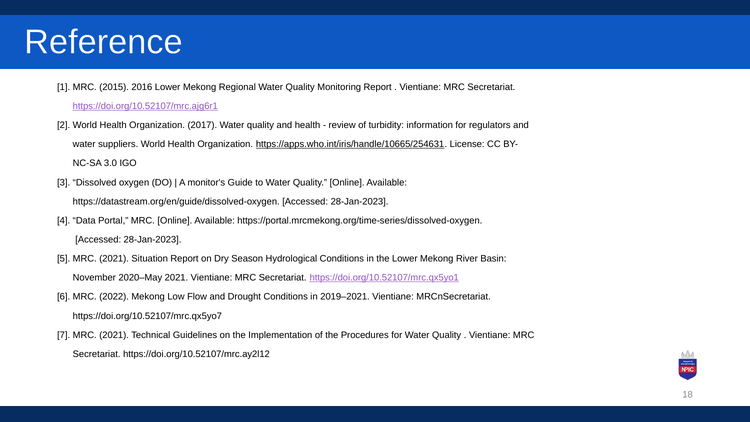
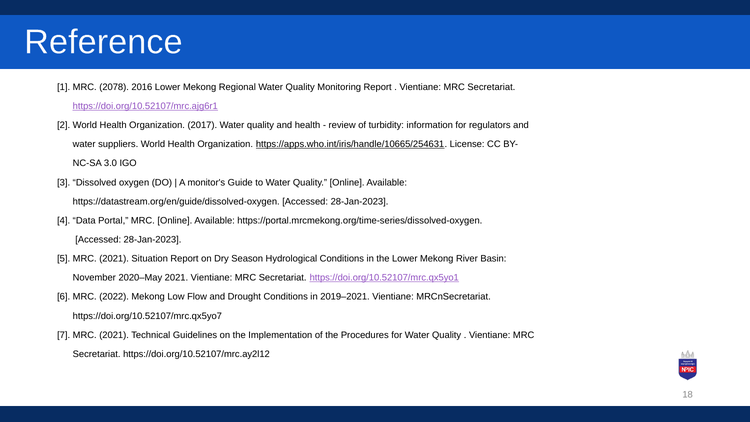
2015: 2015 -> 2078
